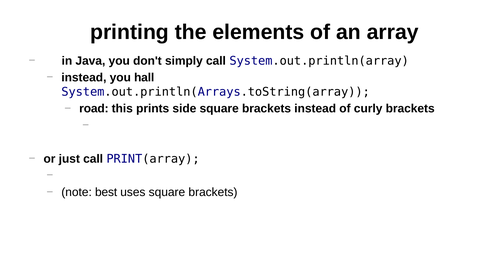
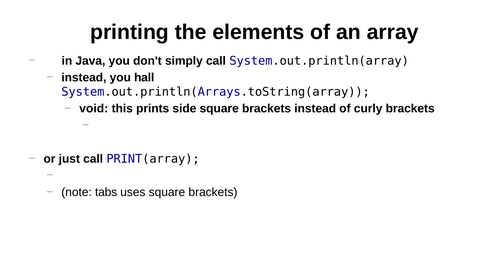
road: road -> void
best: best -> tabs
